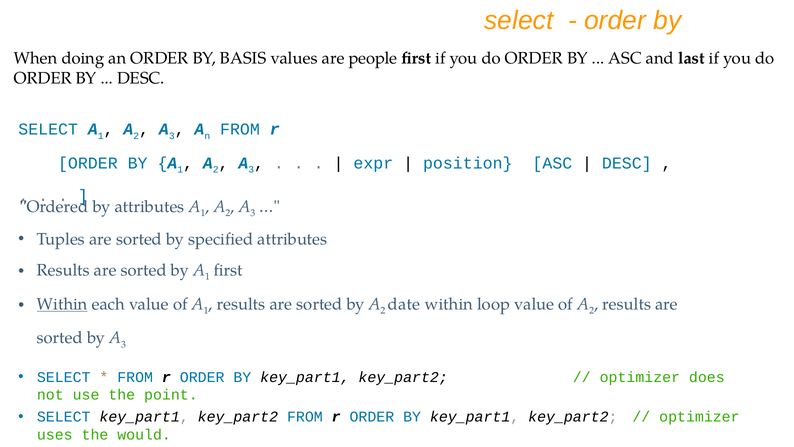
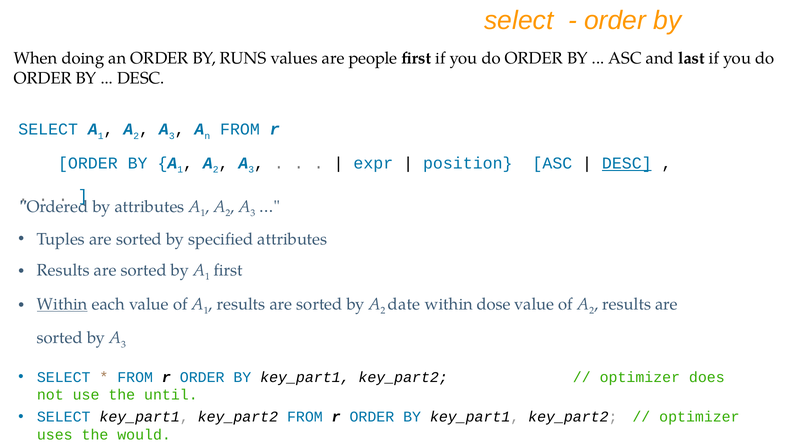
BASIS: BASIS -> RUNS
DESC at (627, 163) underline: none -> present
loop: loop -> dose
point: point -> until
